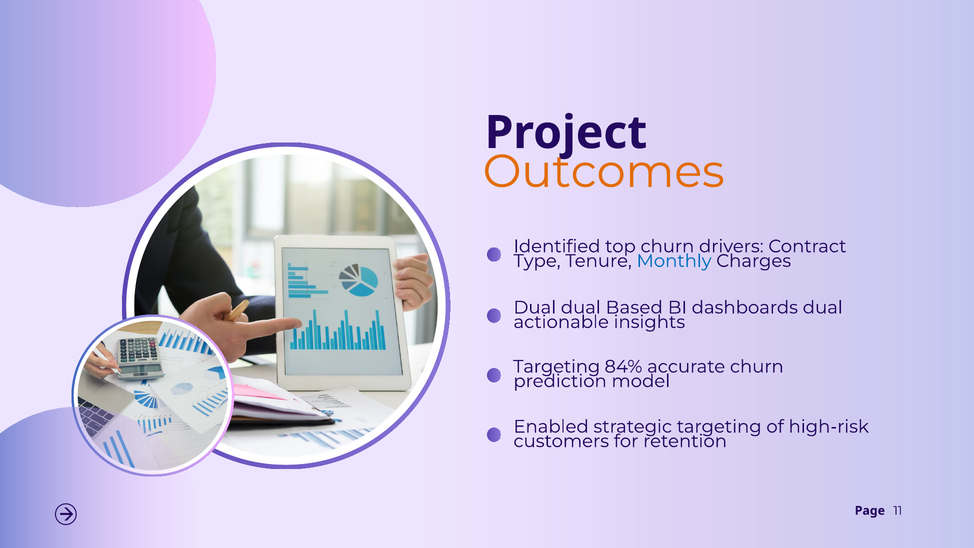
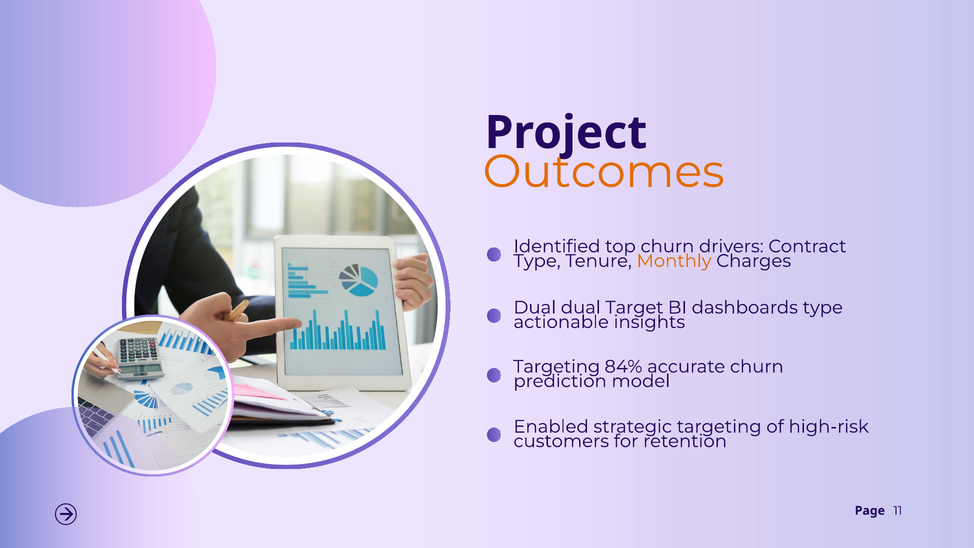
Monthly colour: blue -> orange
Based: Based -> Target
dashboards dual: dual -> type
